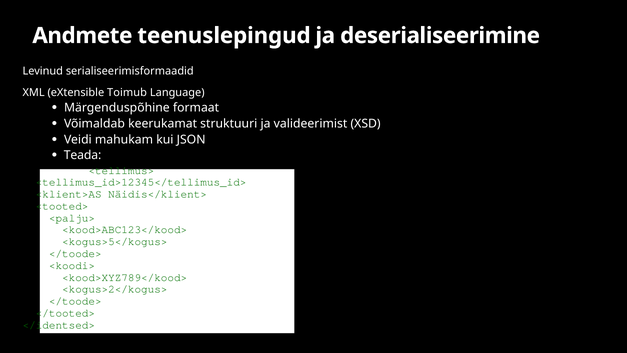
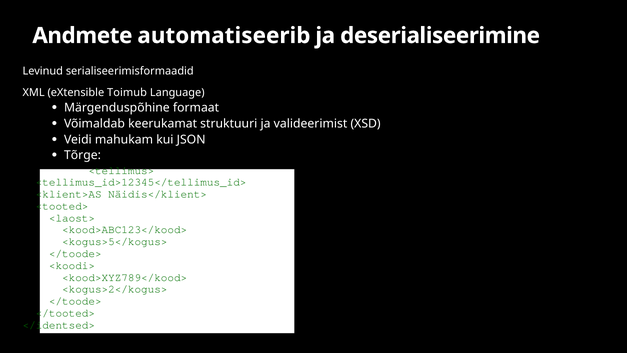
teenuslepingud: teenuslepingud -> automatiseerib
Teada: Teada -> Tõrge
<palju>: <palju> -> <laost>
